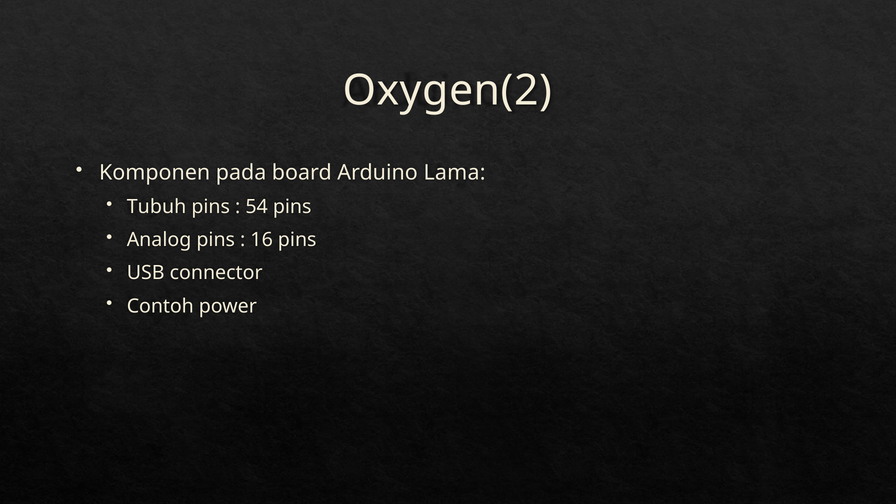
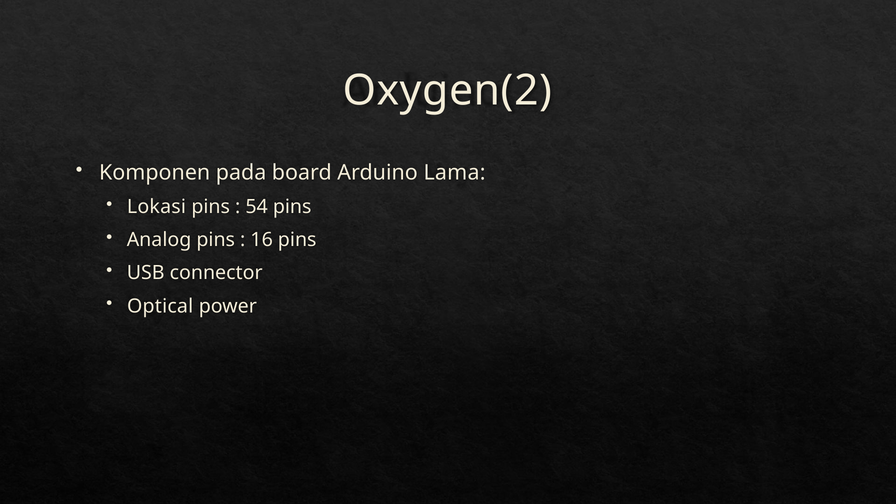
Tubuh: Tubuh -> Lokasi
Contoh: Contoh -> Optical
